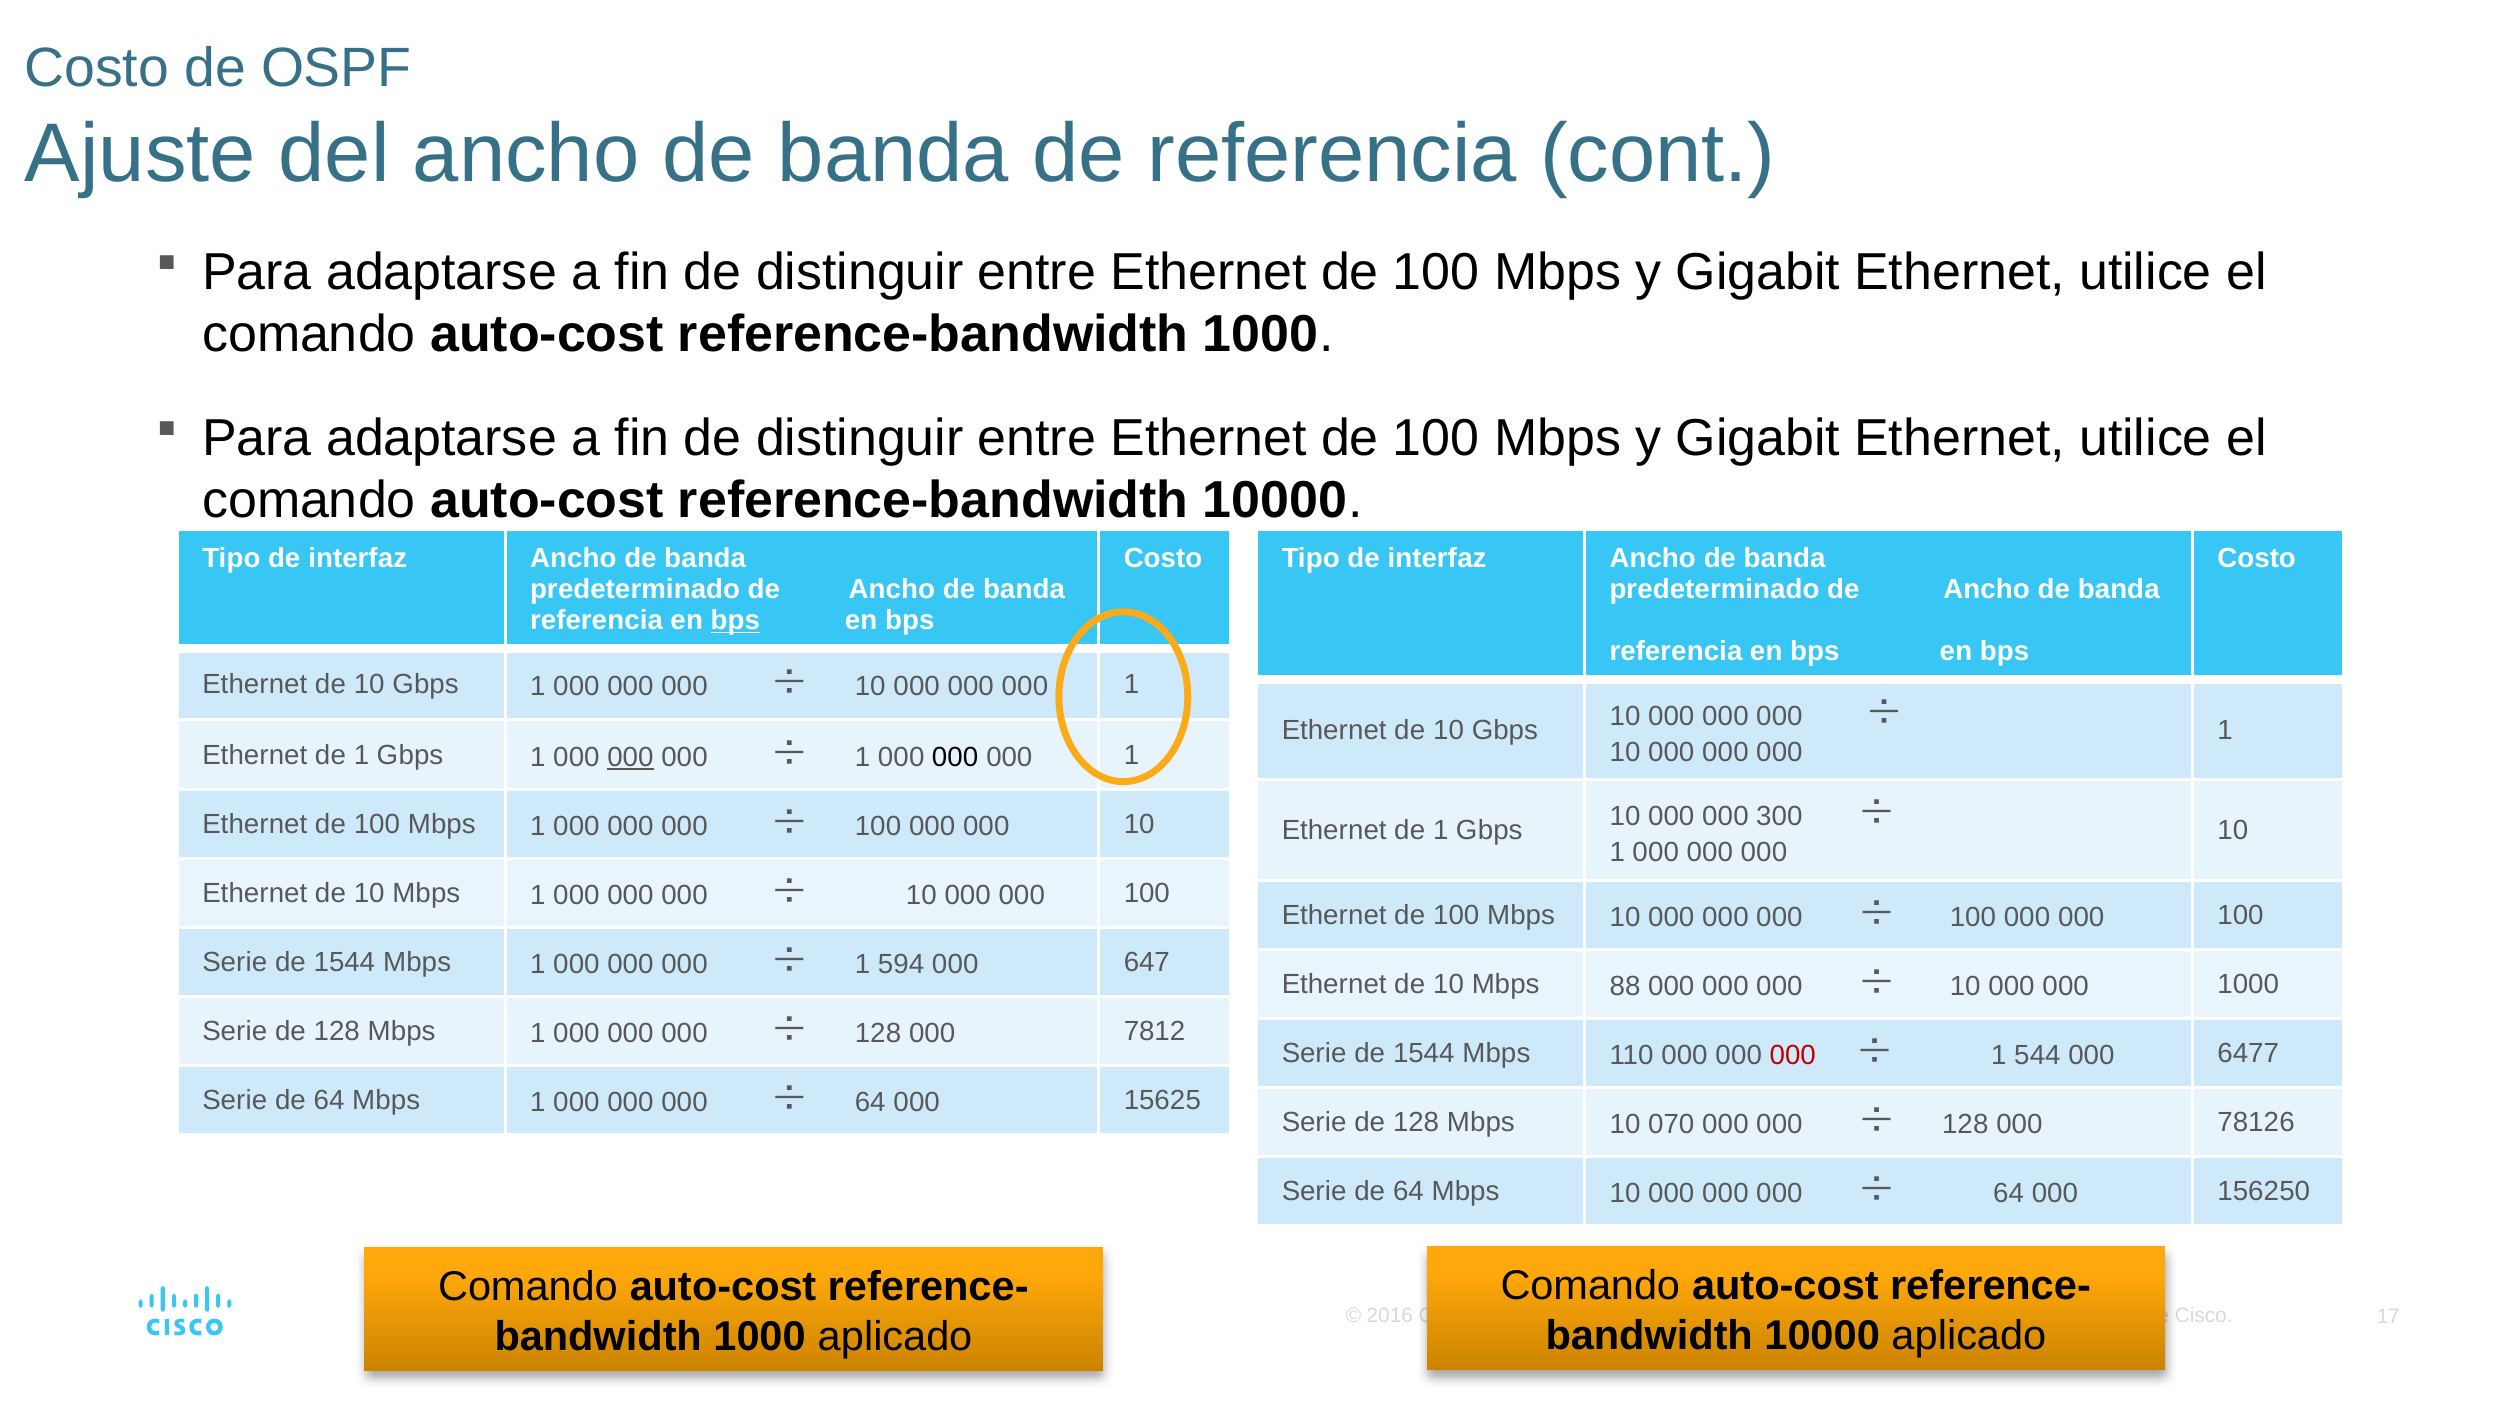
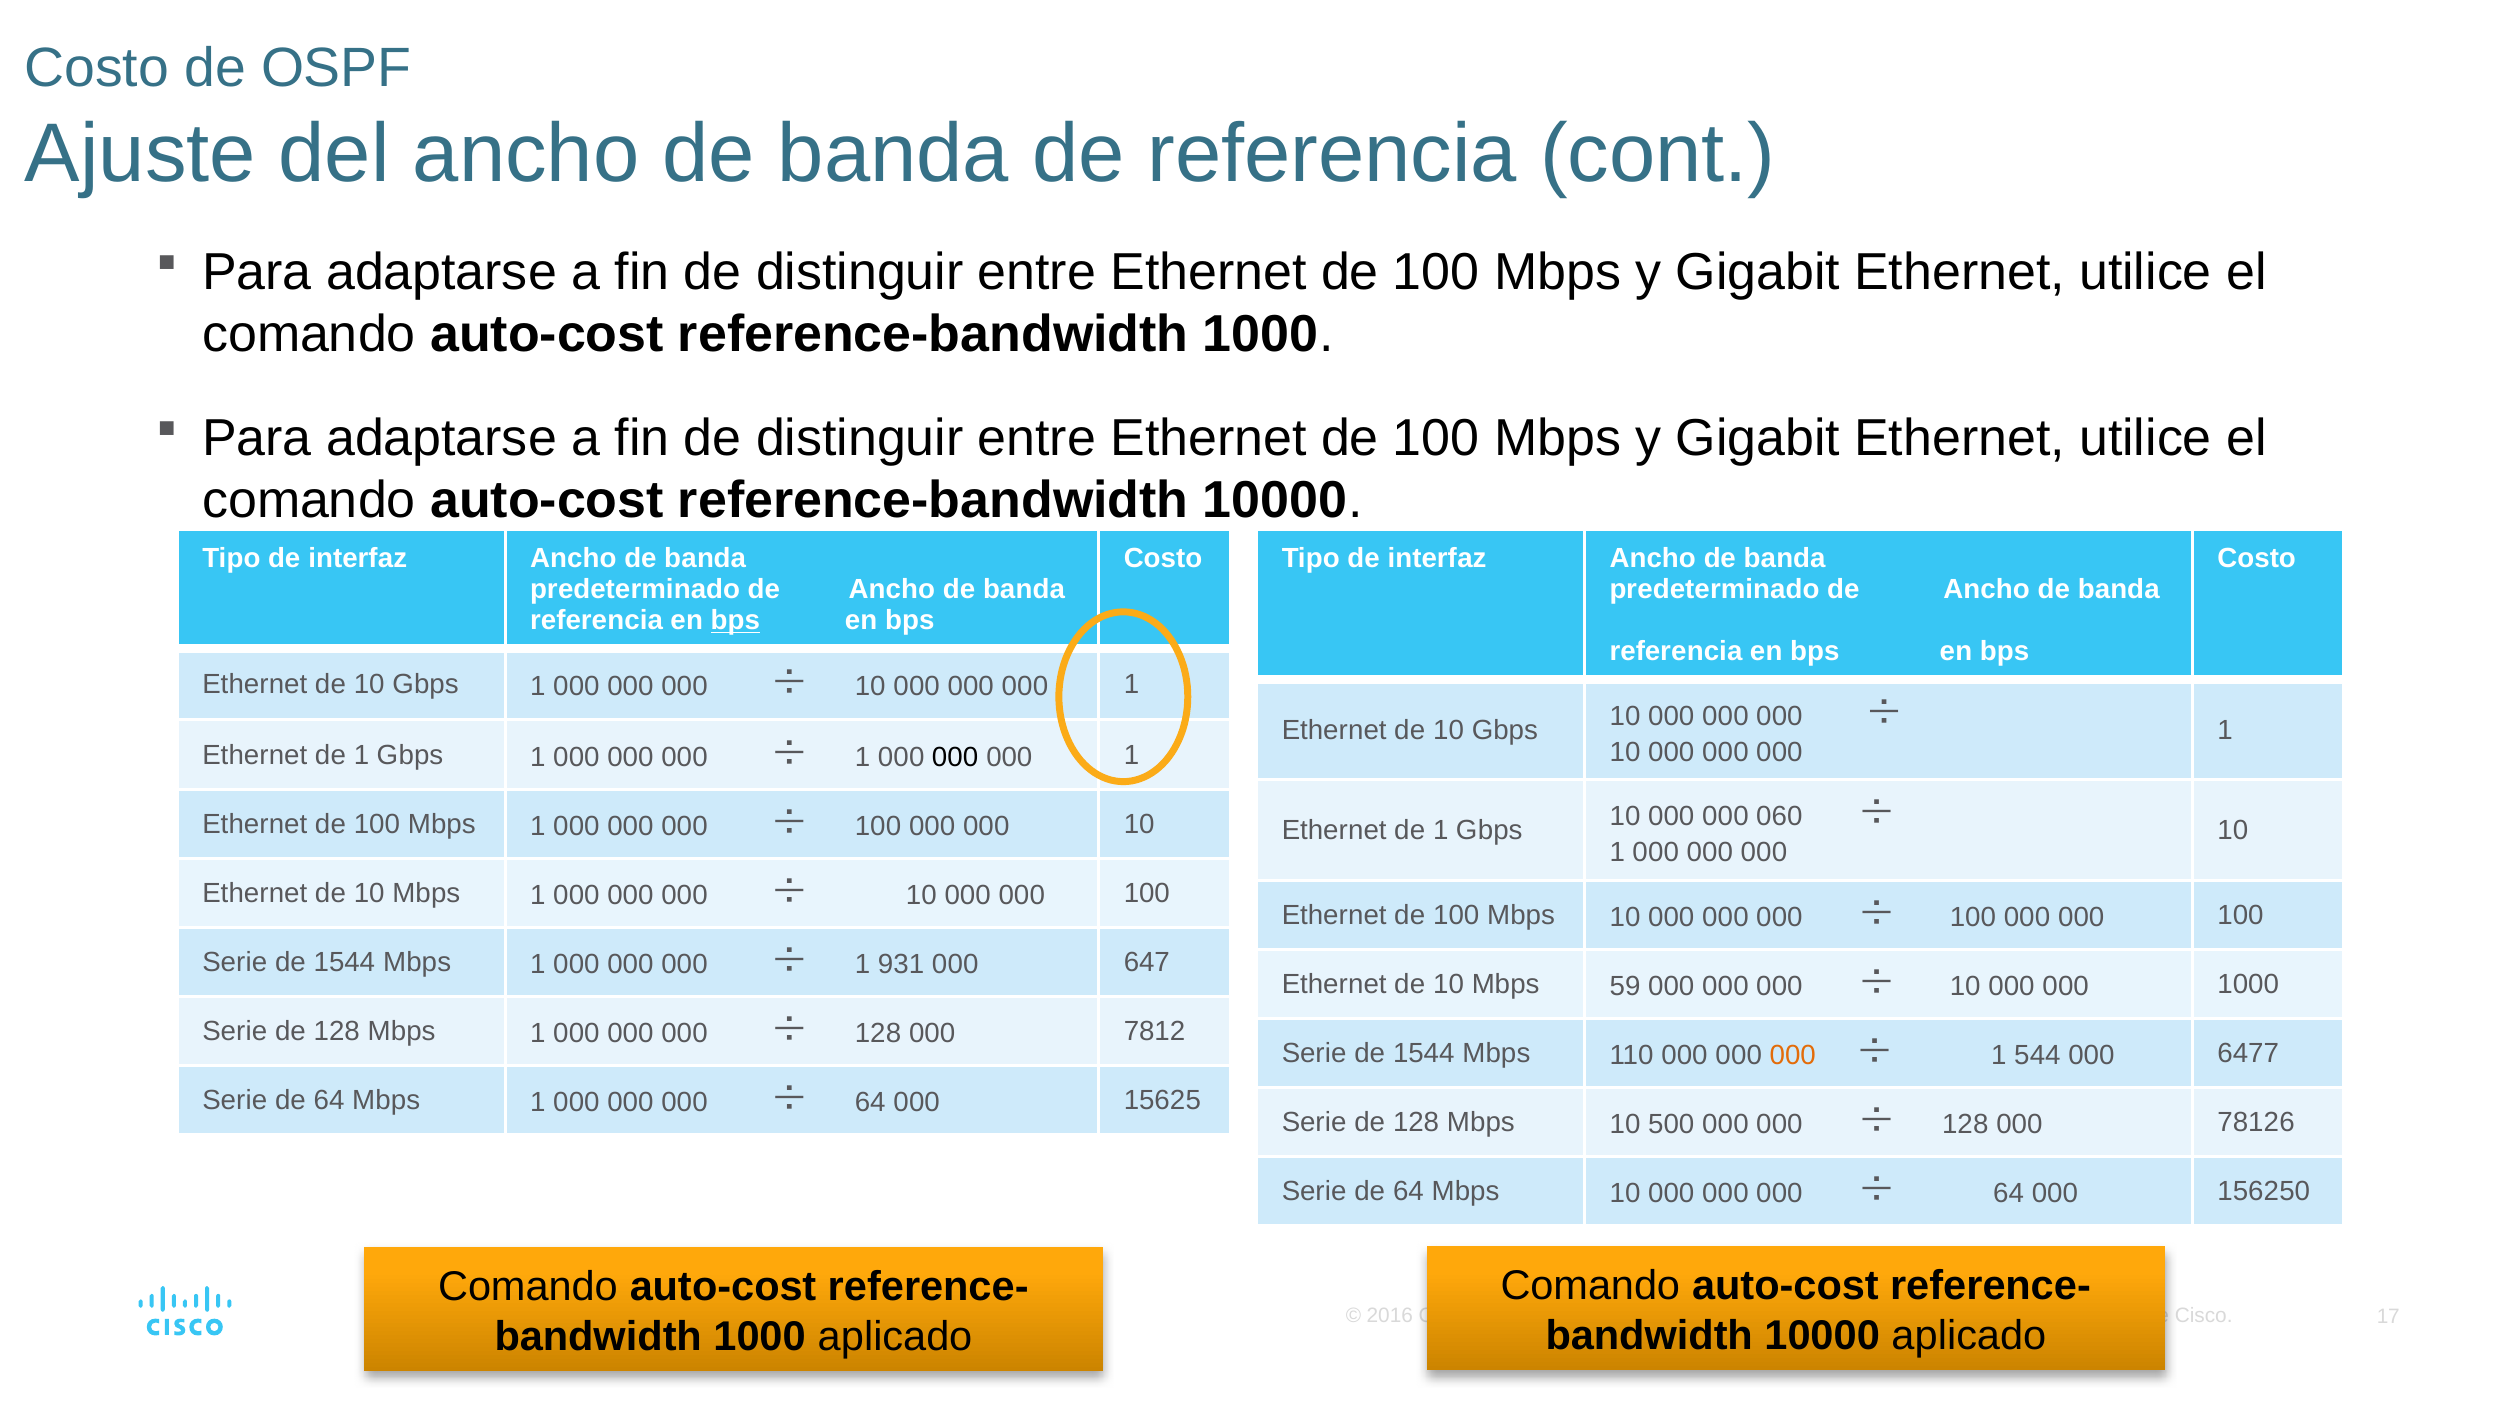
000 at (630, 757) underline: present -> none
300: 300 -> 060
594: 594 -> 931
88: 88 -> 59
000 at (1793, 1055) colour: red -> orange
070: 070 -> 500
